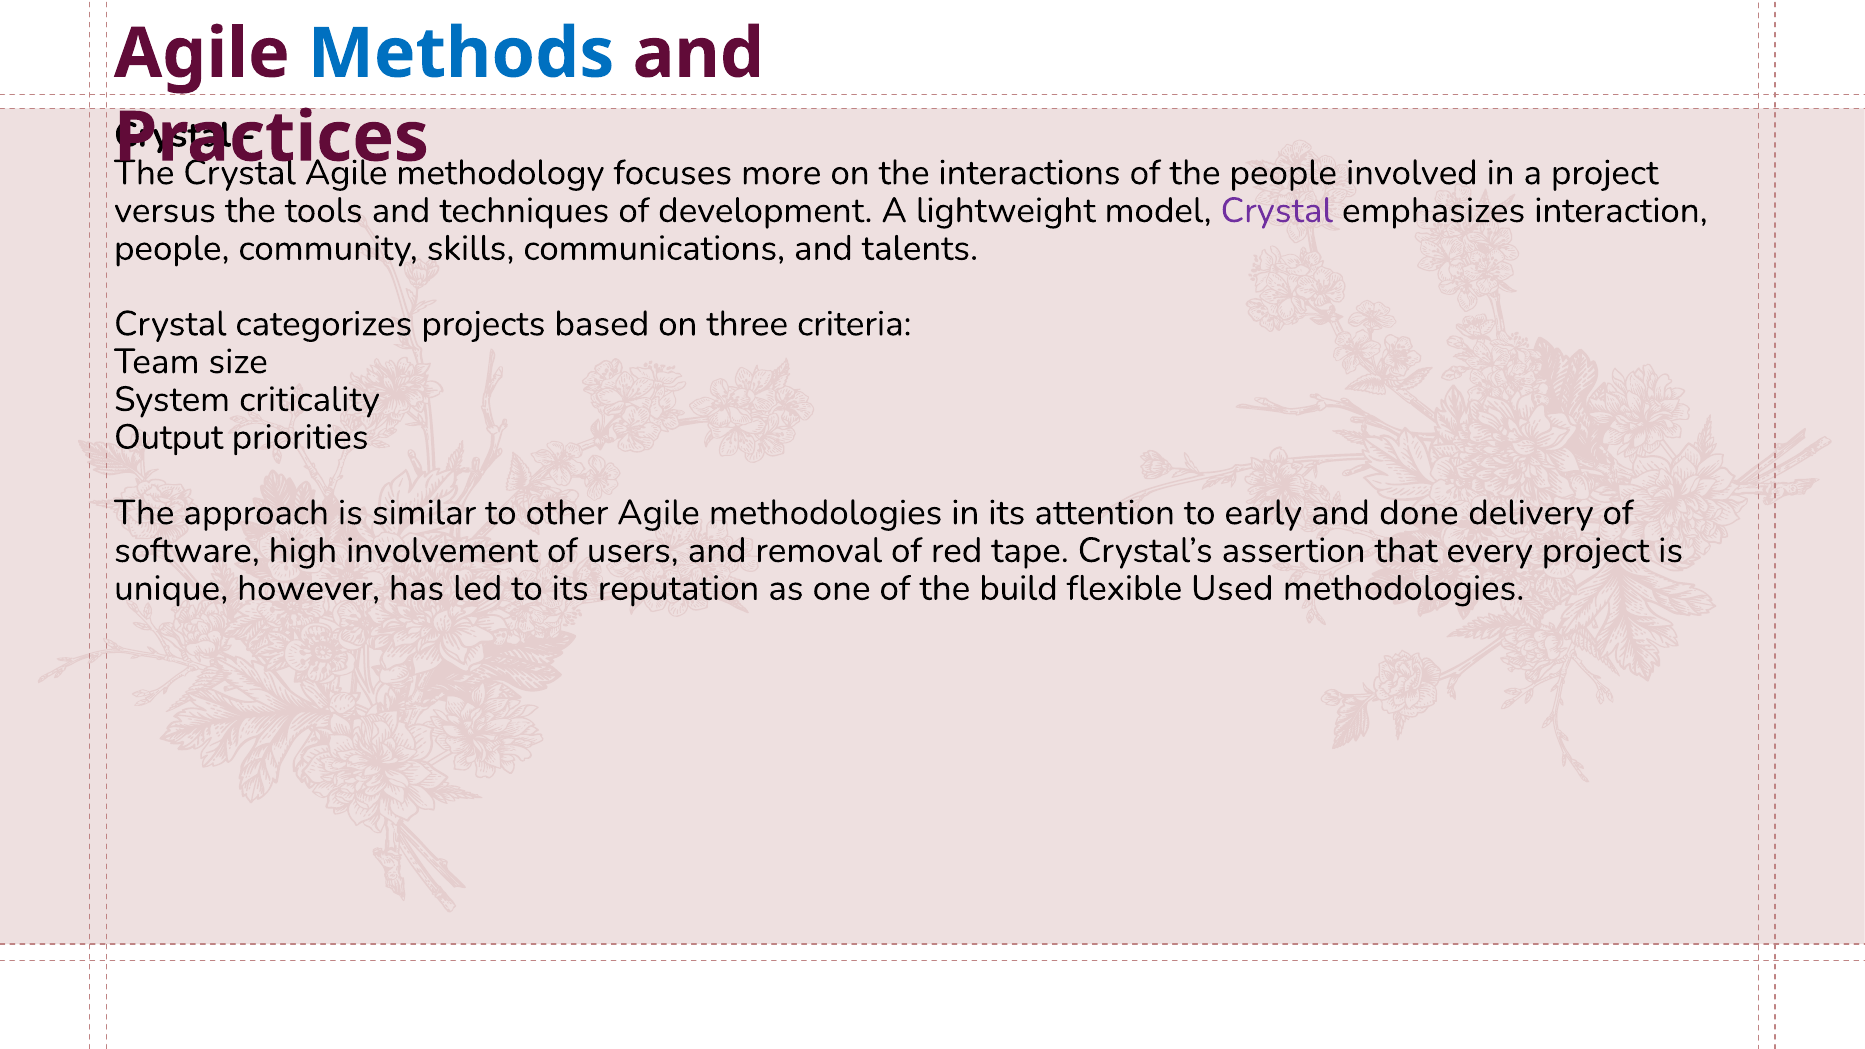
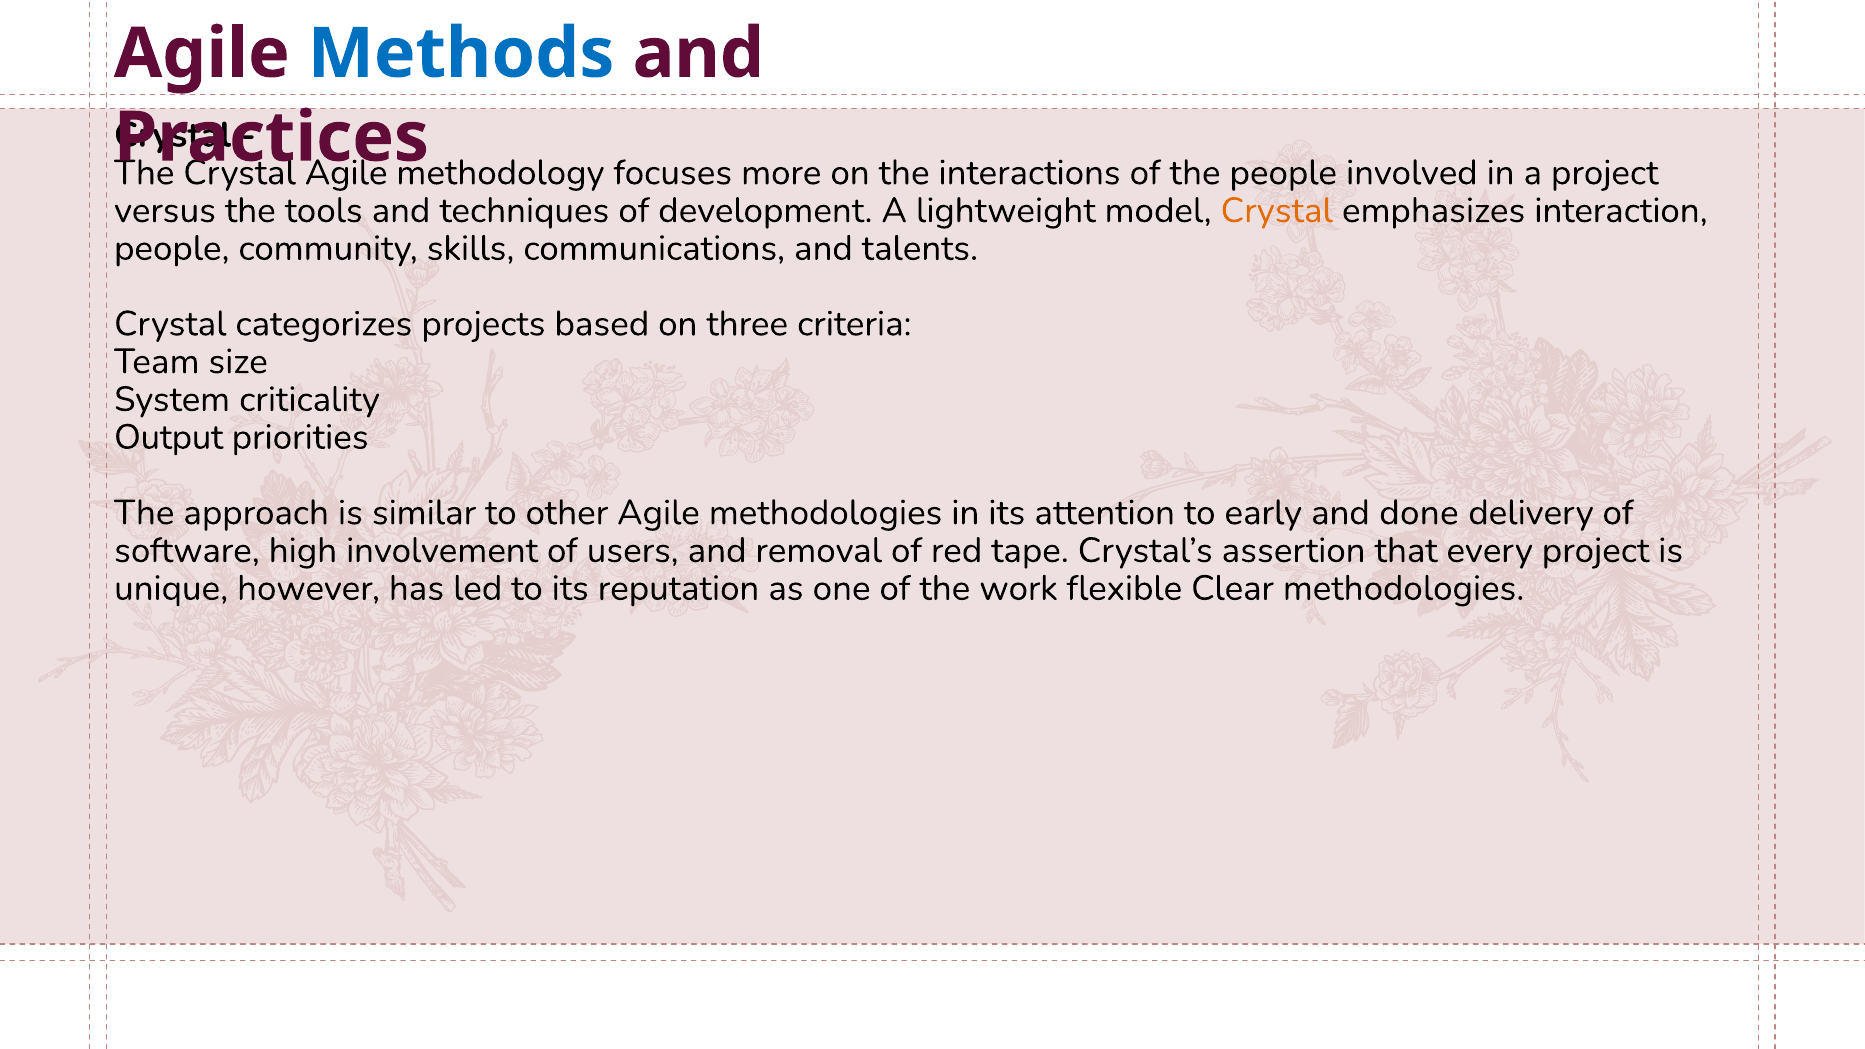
Crystal at (1277, 210) colour: purple -> orange
build: build -> work
Used: Used -> Clear
